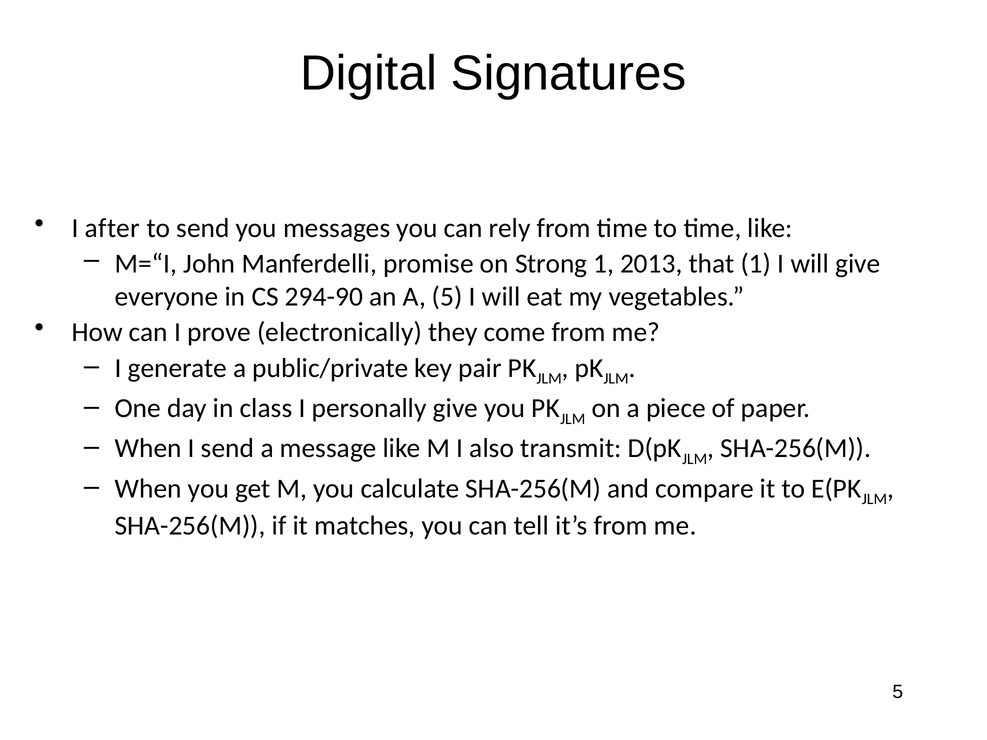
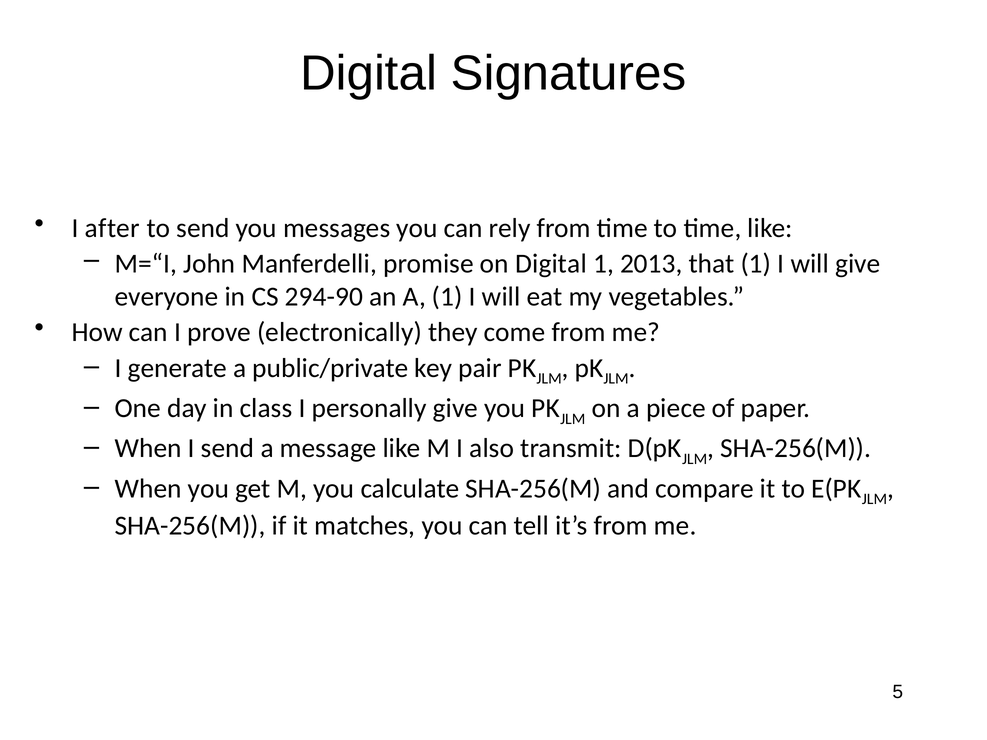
on Strong: Strong -> Digital
A 5: 5 -> 1
